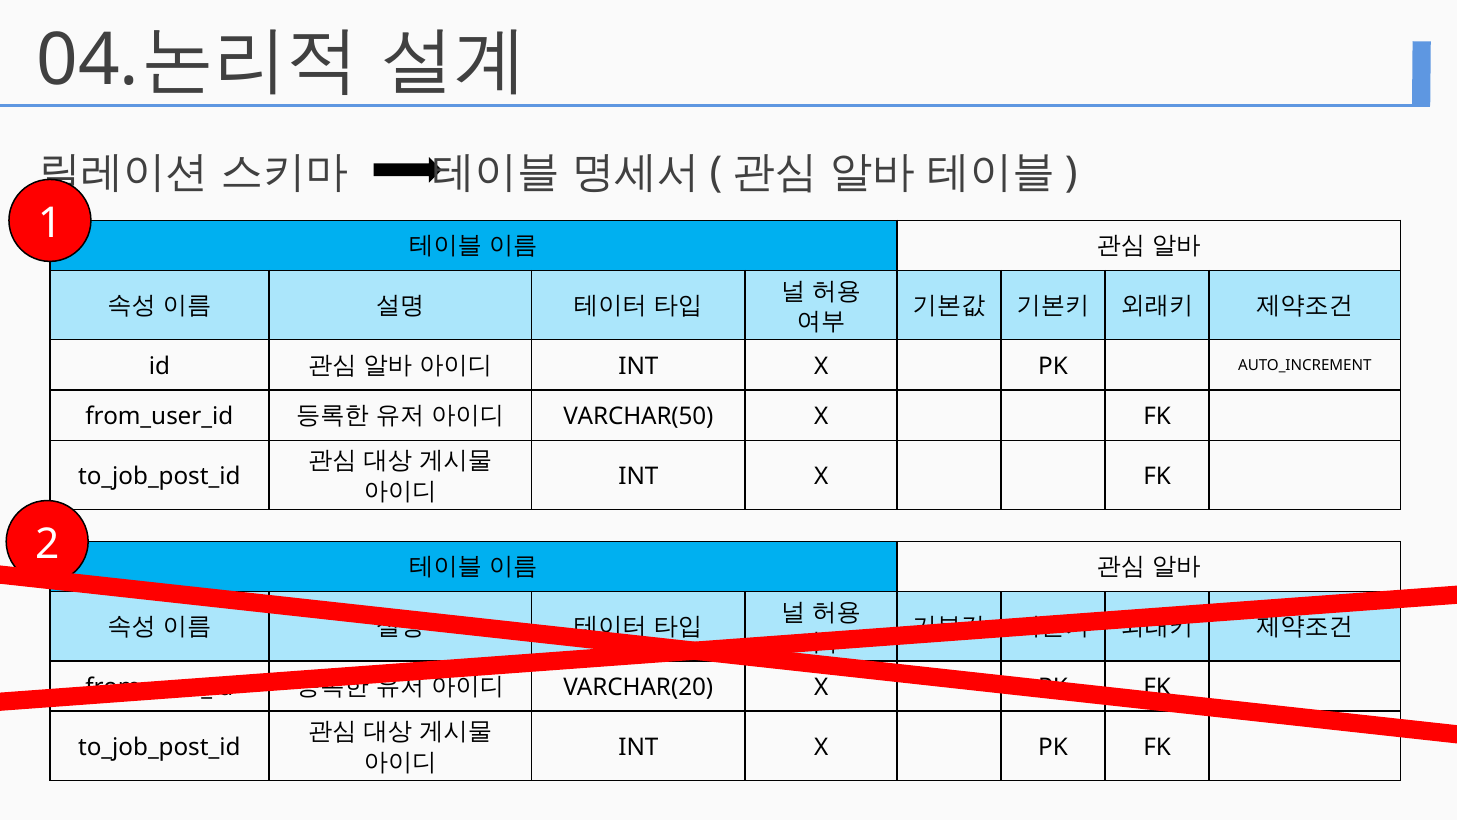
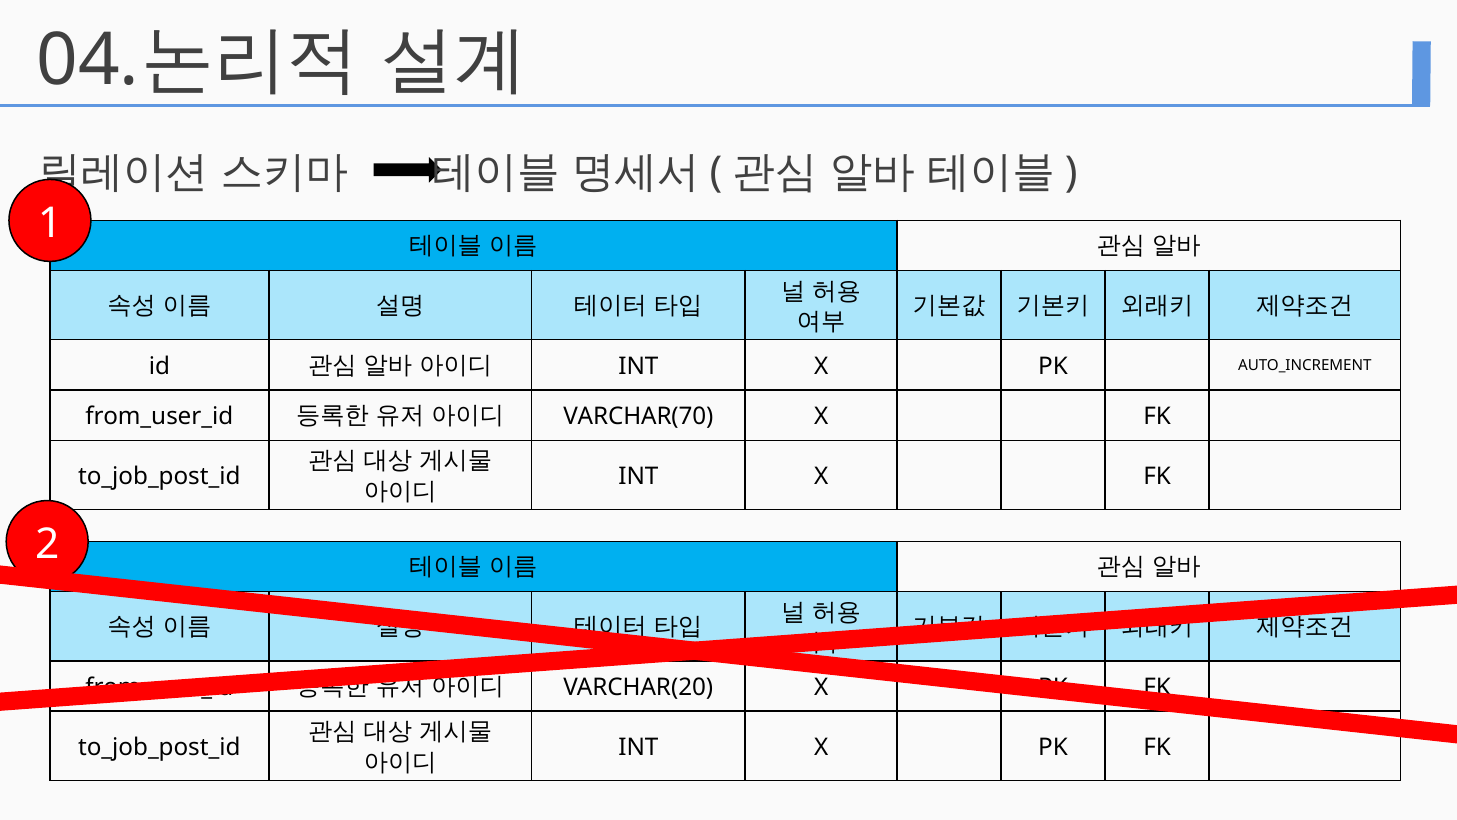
VARCHAR(50: VARCHAR(50 -> VARCHAR(70
